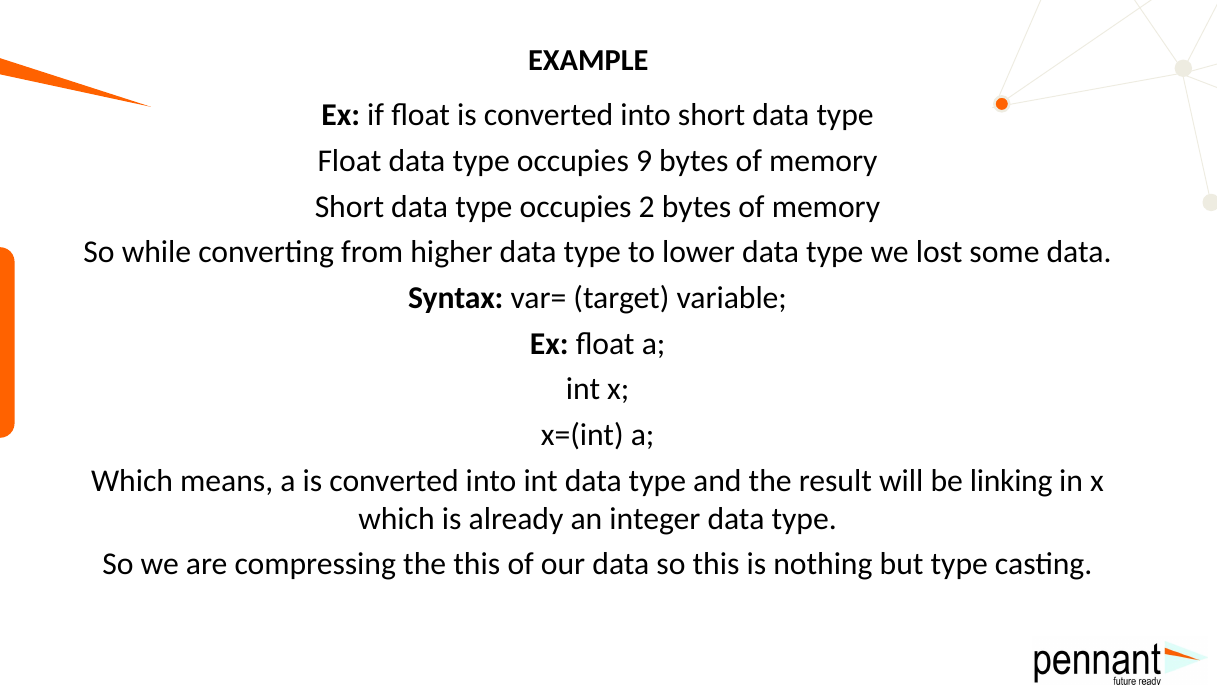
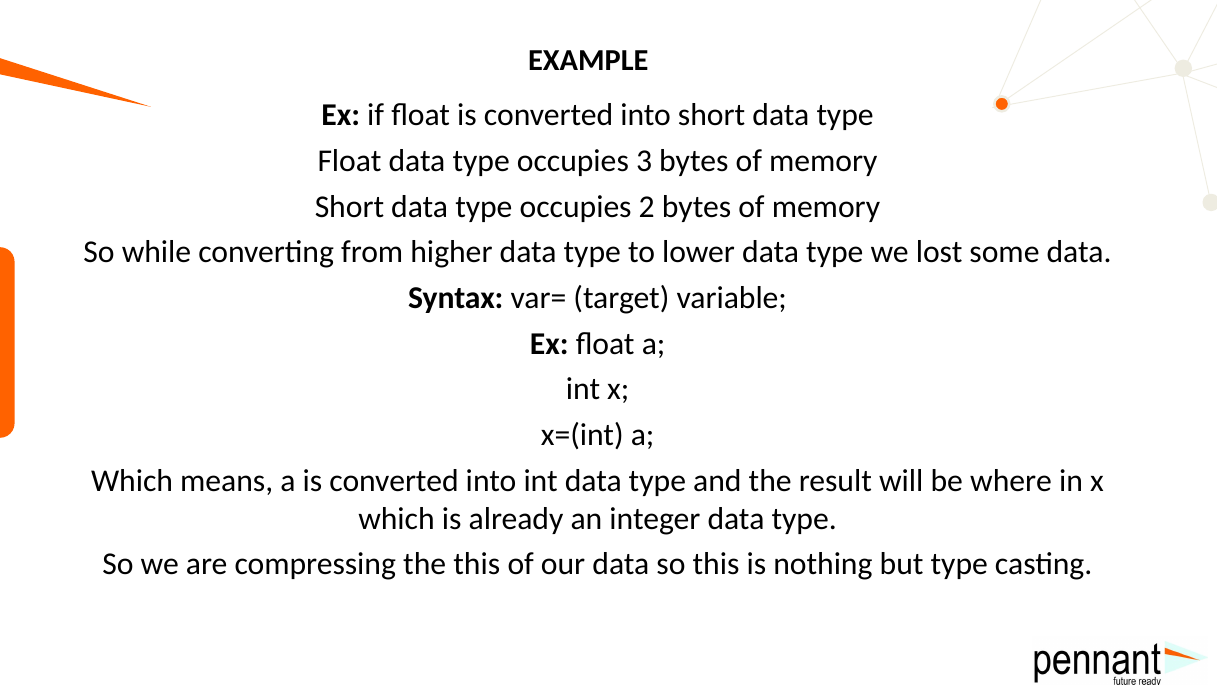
9: 9 -> 3
linking: linking -> where
